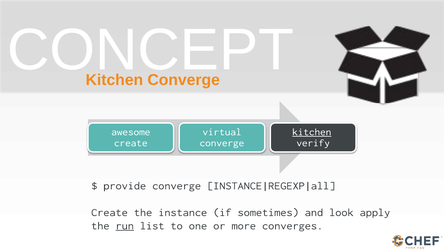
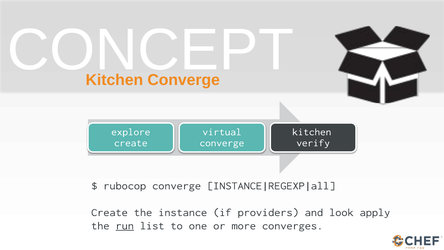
awesome: awesome -> explore
kitchen at (312, 132) underline: present -> none
provide: provide -> rubocop
sometimes: sometimes -> providers
